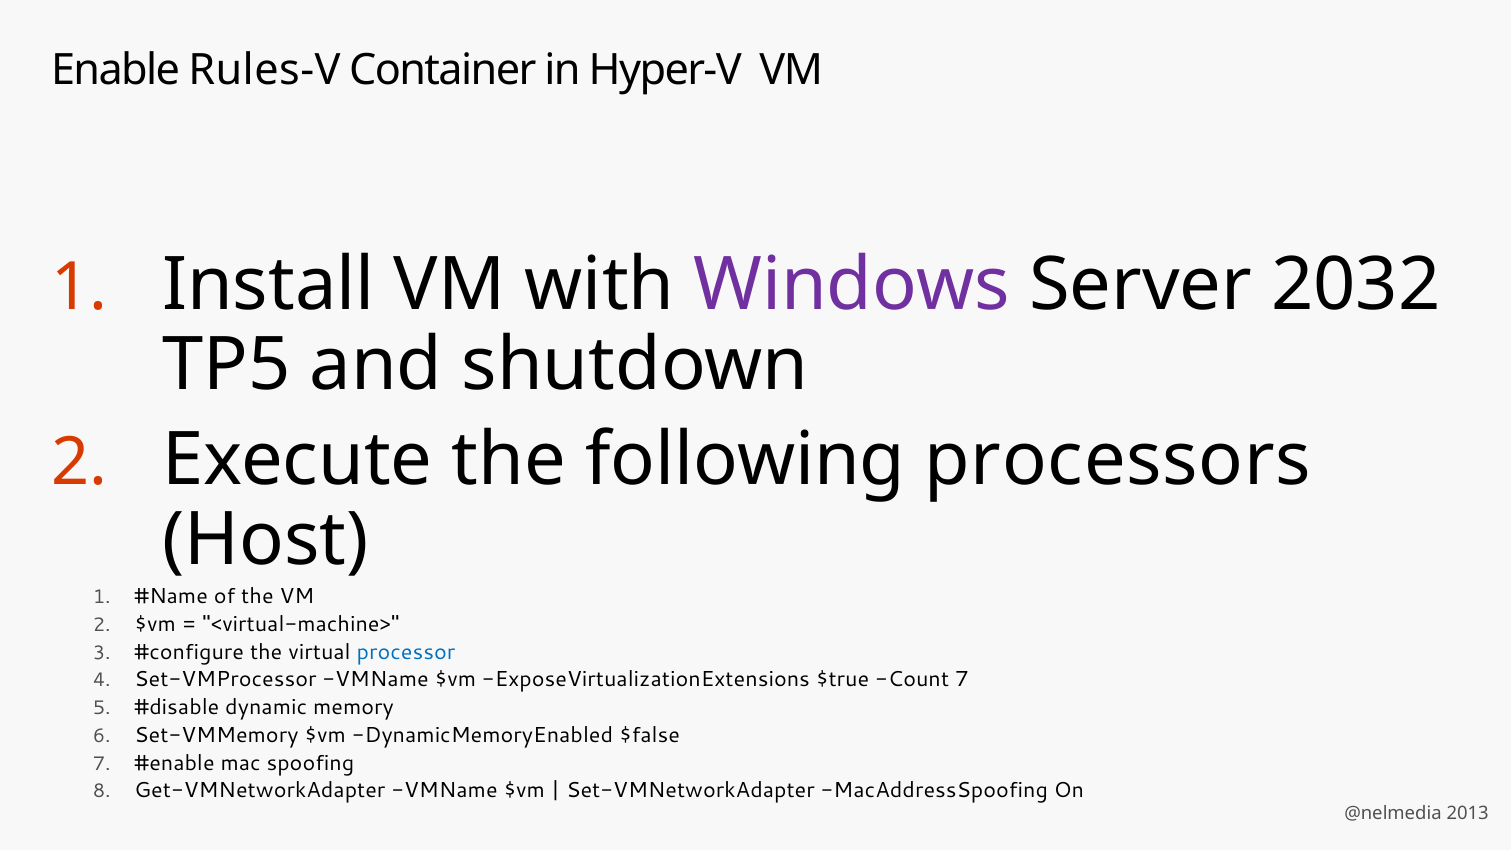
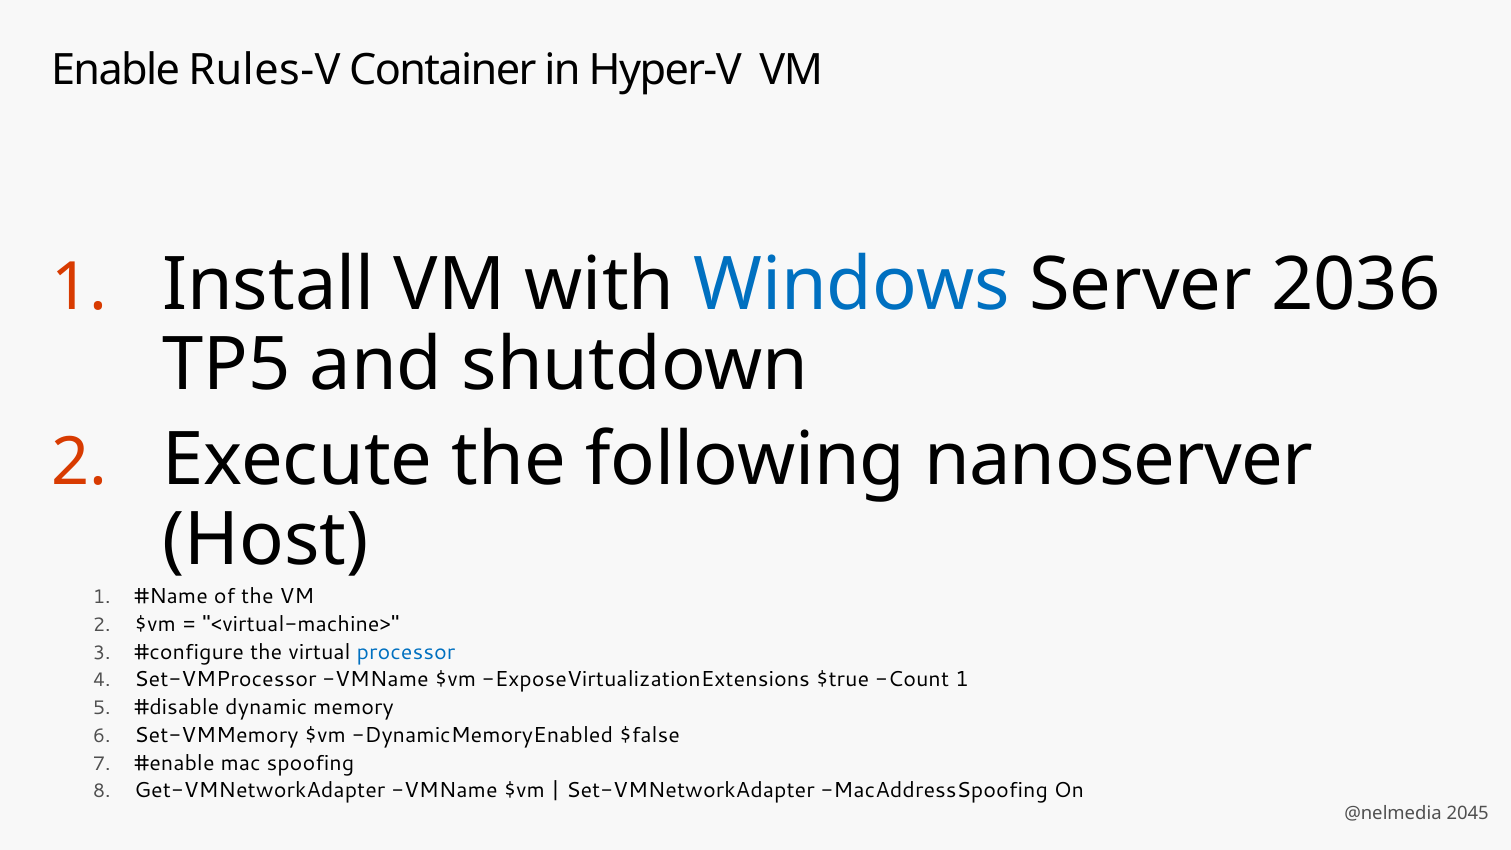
Windows colour: purple -> blue
2032: 2032 -> 2036
processors: processors -> nanoserver
Count 7: 7 -> 1
2013: 2013 -> 2045
